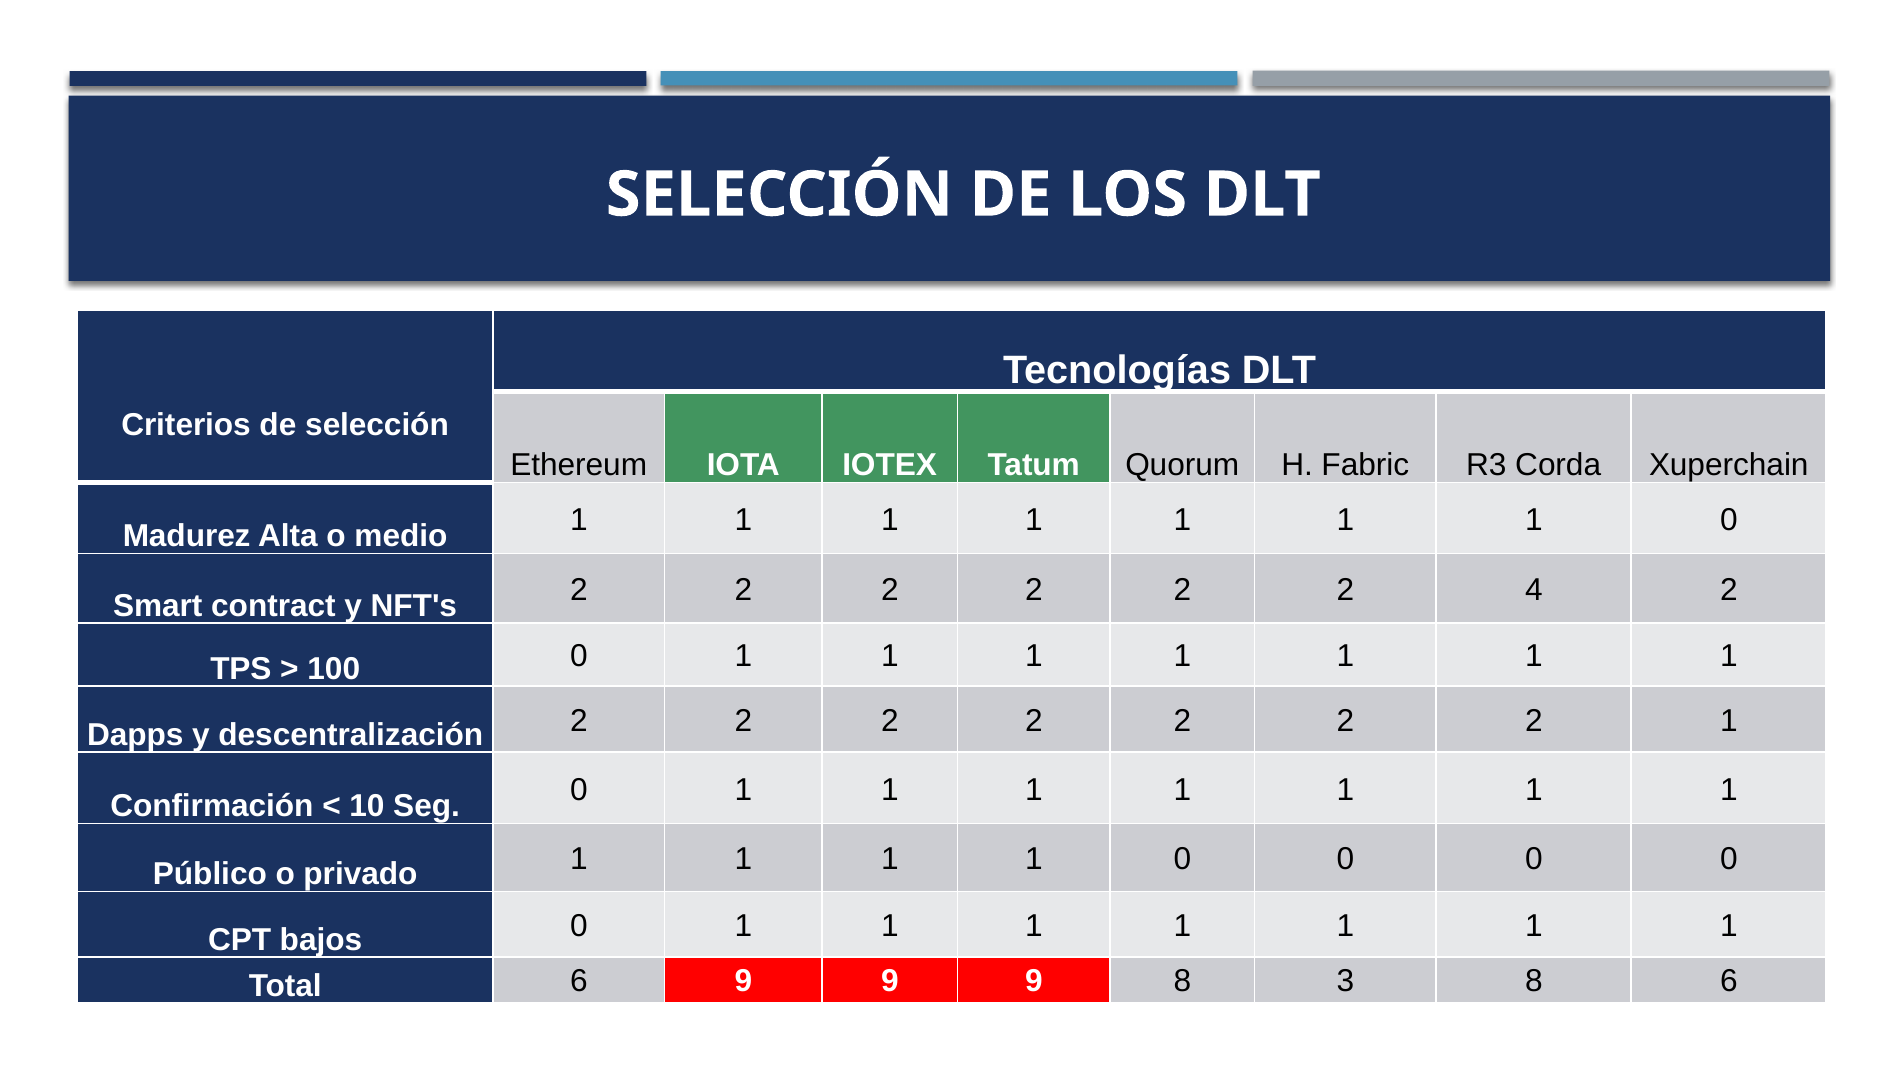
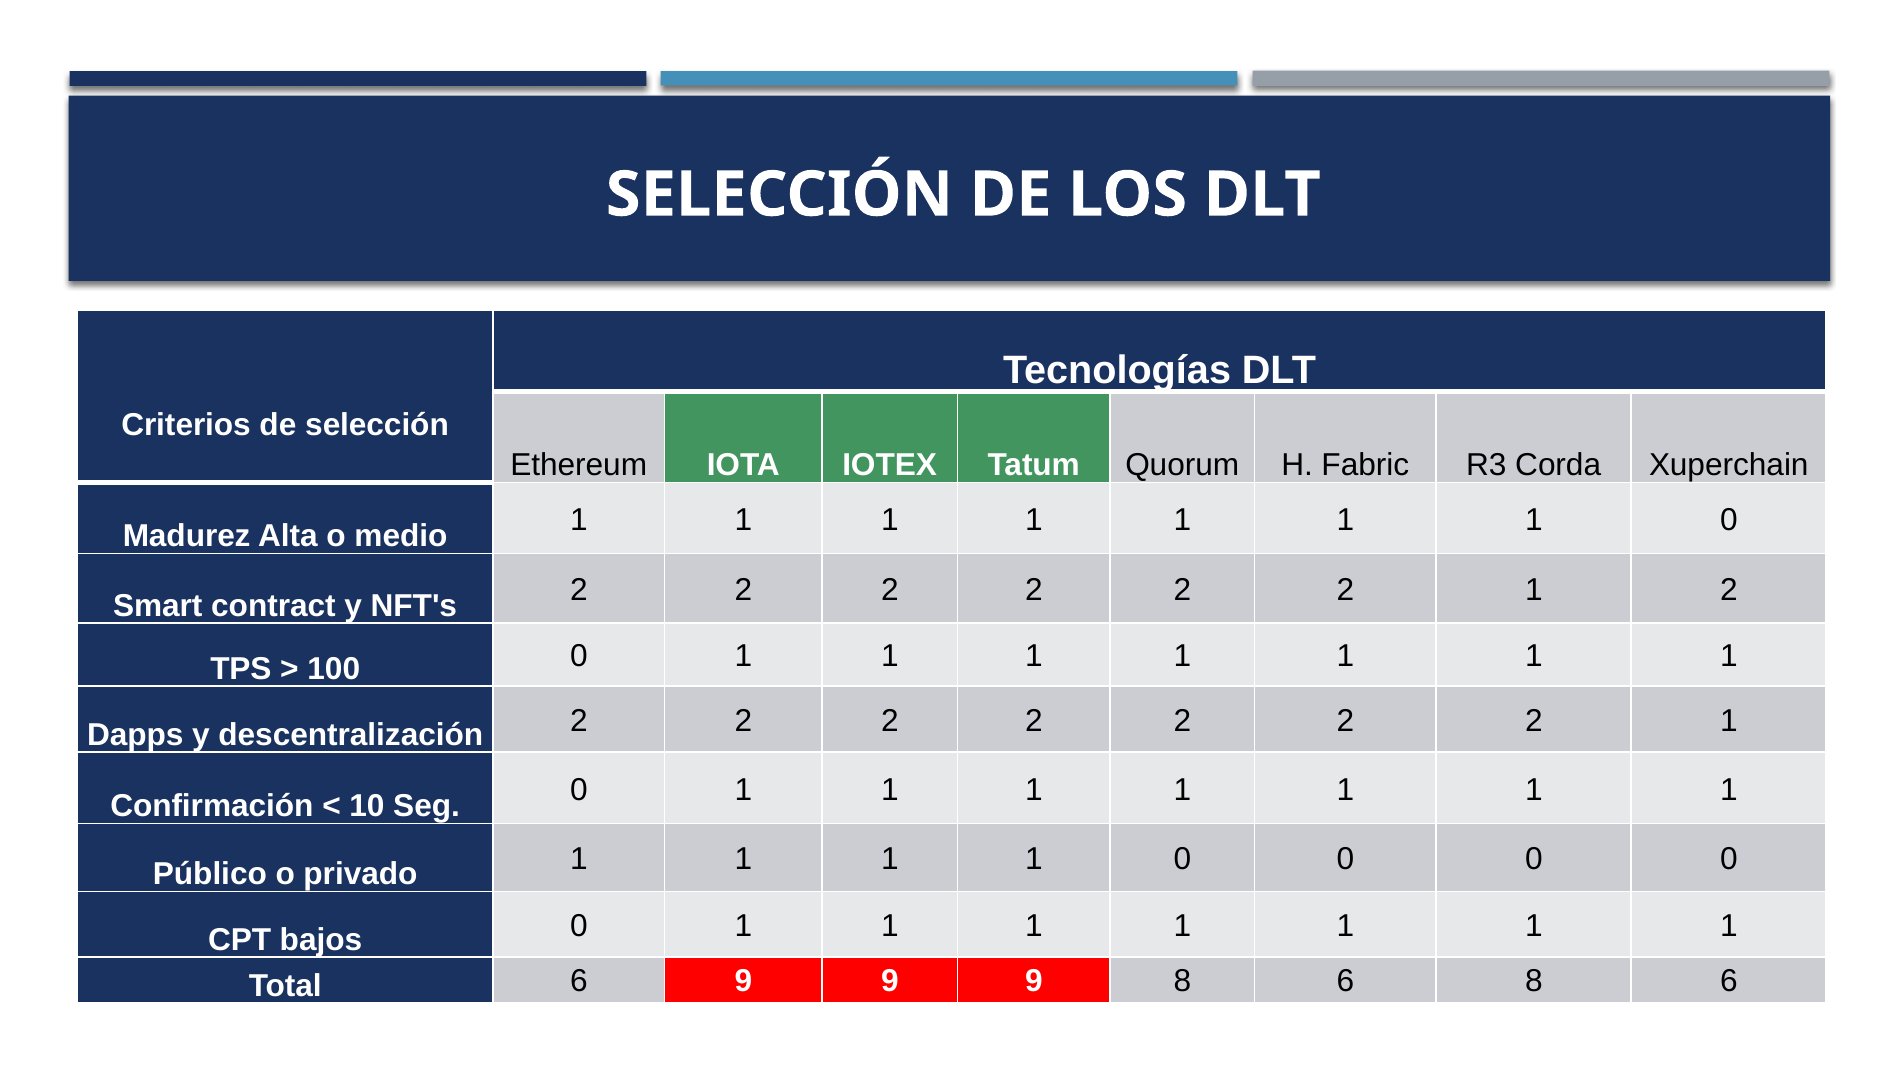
4 at (1534, 590): 4 -> 1
9 8 3: 3 -> 6
